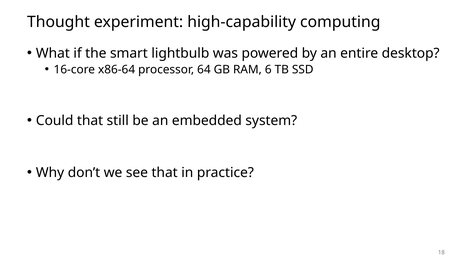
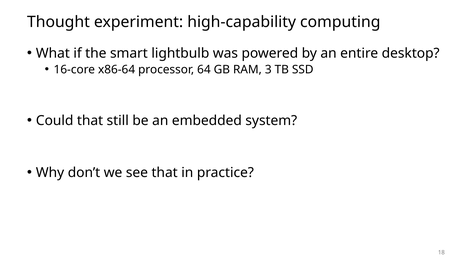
6: 6 -> 3
